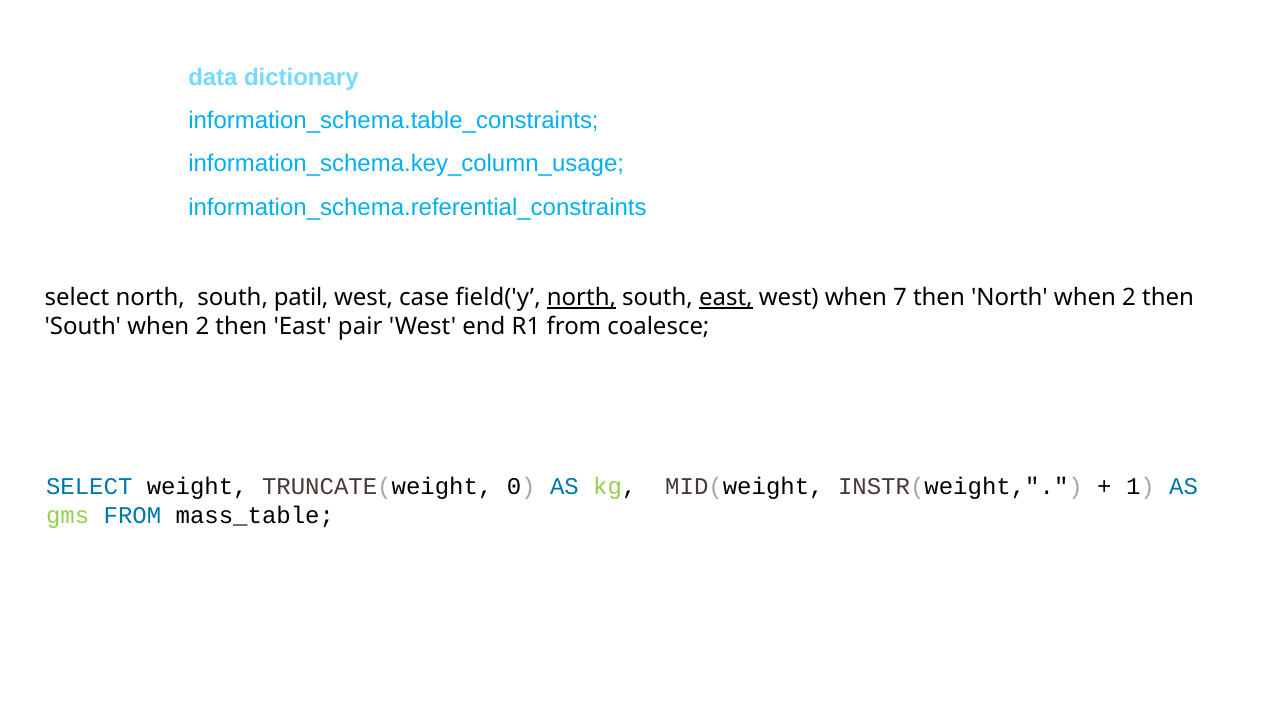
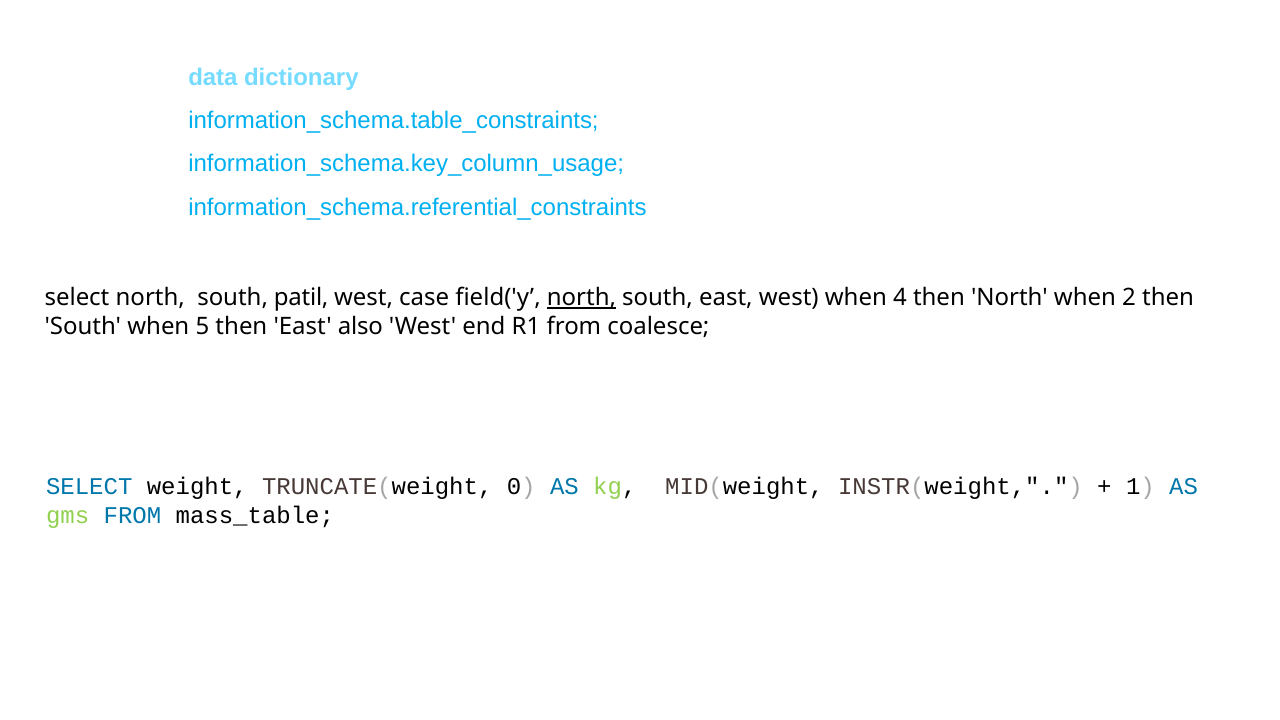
east at (726, 298) underline: present -> none
7: 7 -> 4
South when 2: 2 -> 5
pair: pair -> also
